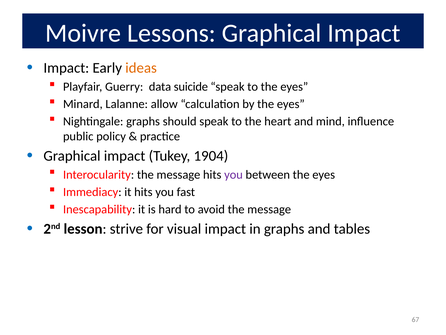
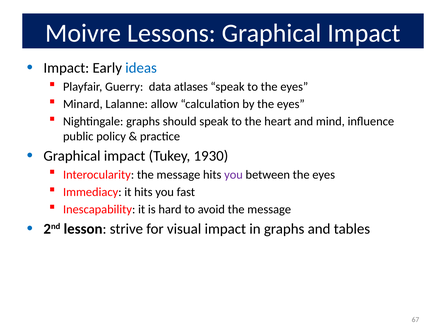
ideas colour: orange -> blue
suicide: suicide -> atlases
1904: 1904 -> 1930
